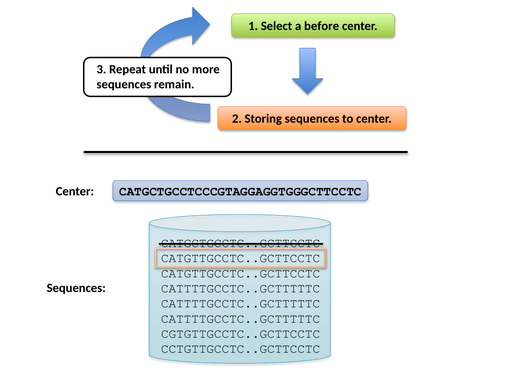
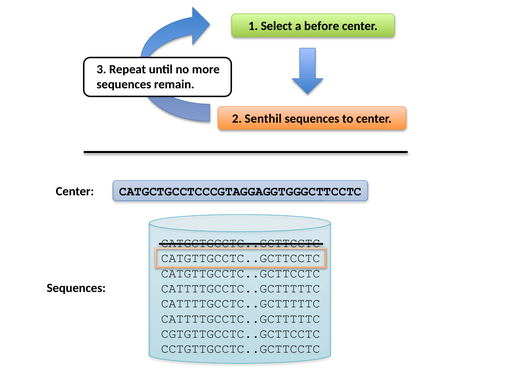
Storing: Storing -> Senthil
